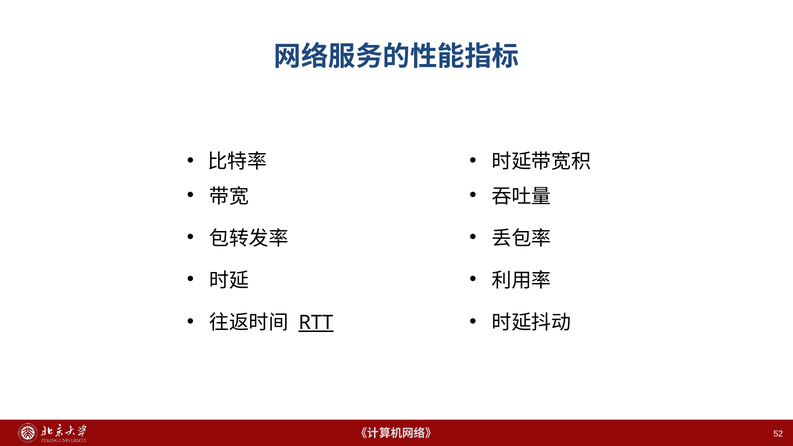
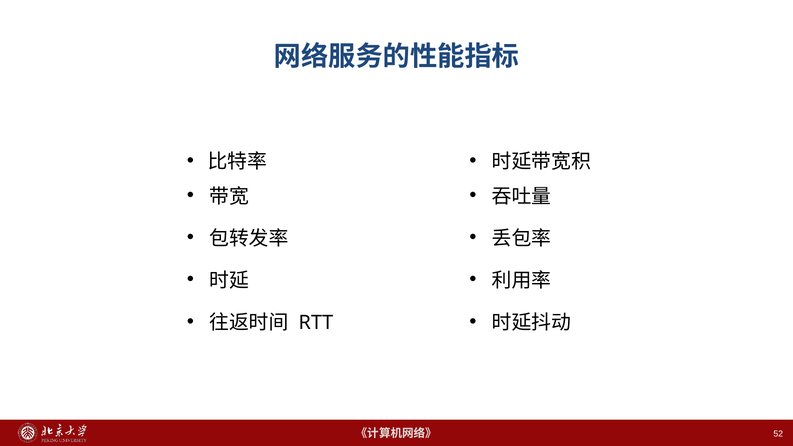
RTT underline: present -> none
